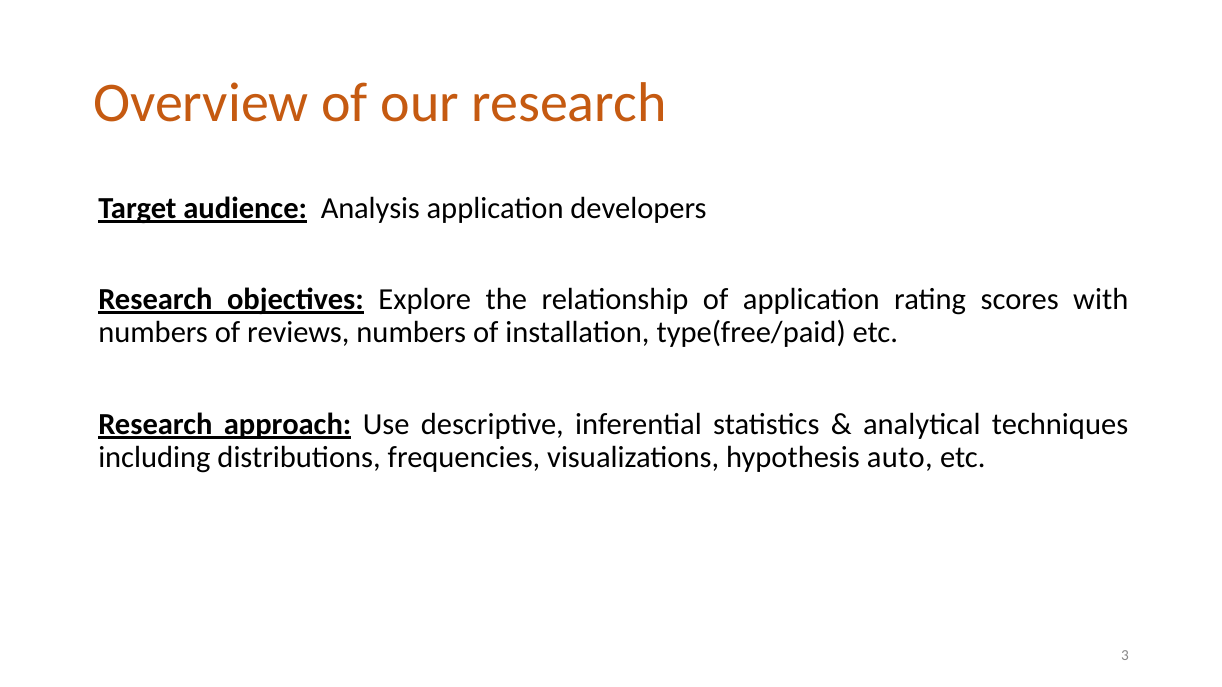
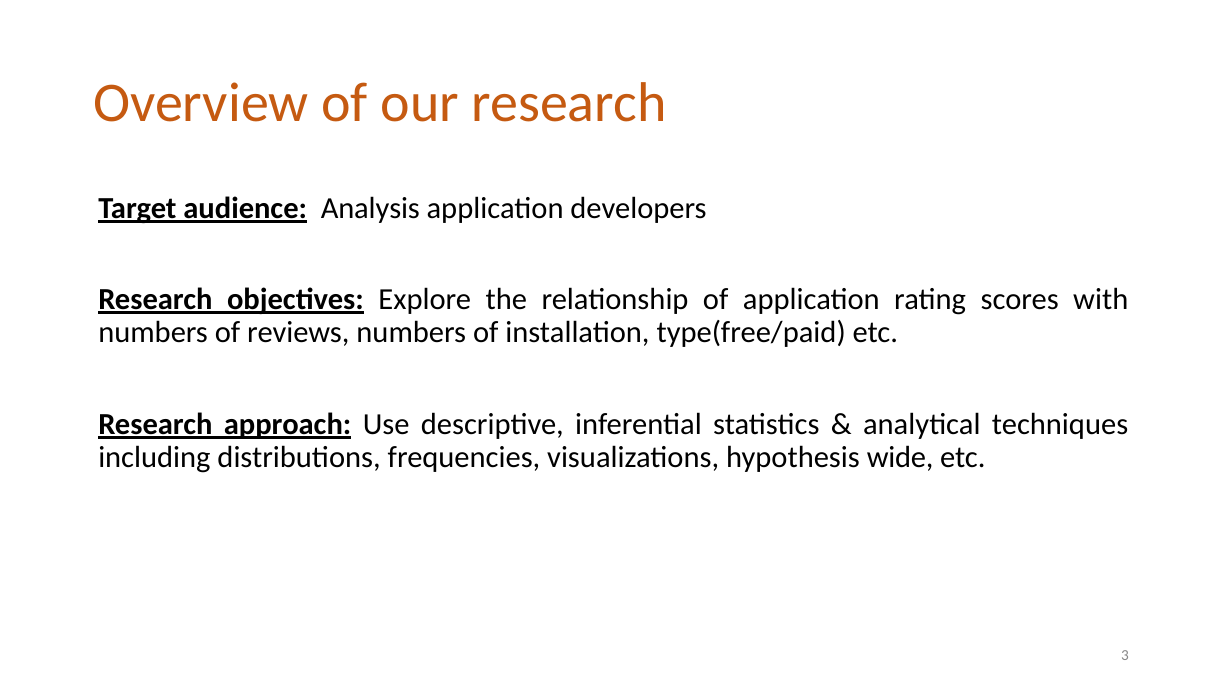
auto: auto -> wide
